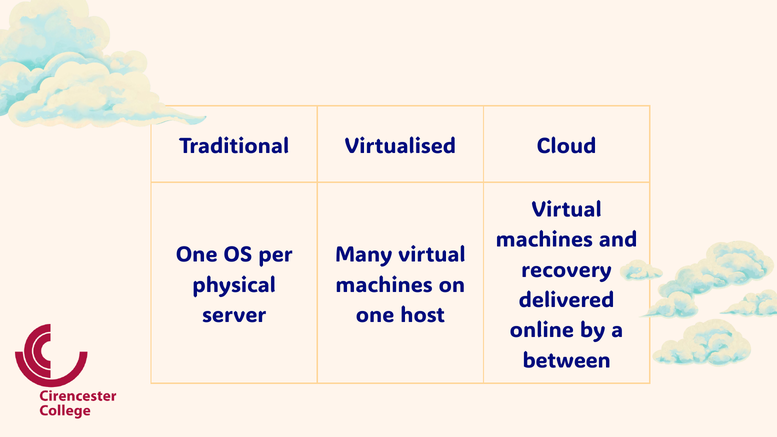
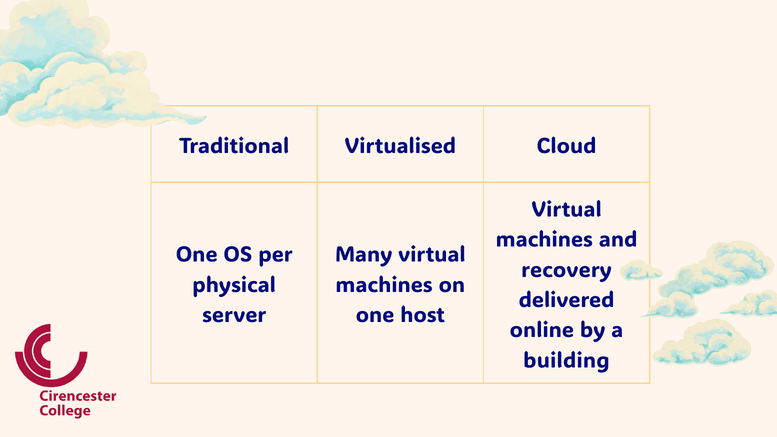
between: between -> building
